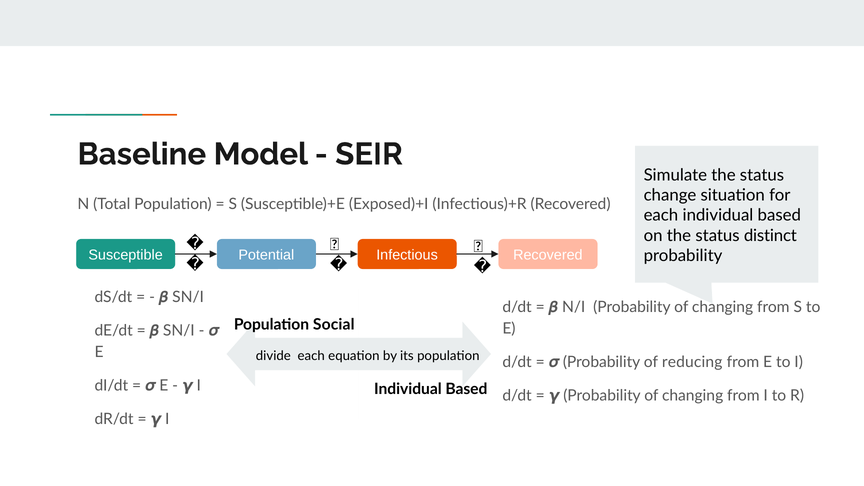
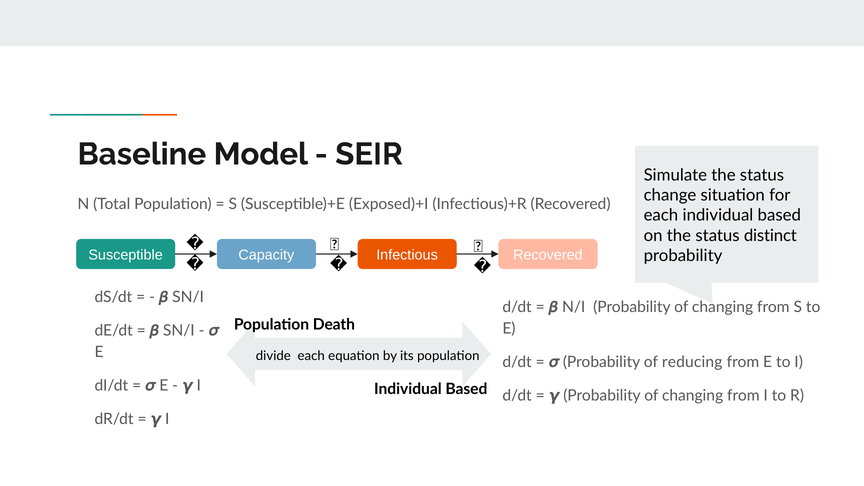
Potential: Potential -> Capacity
Social: Social -> Death
